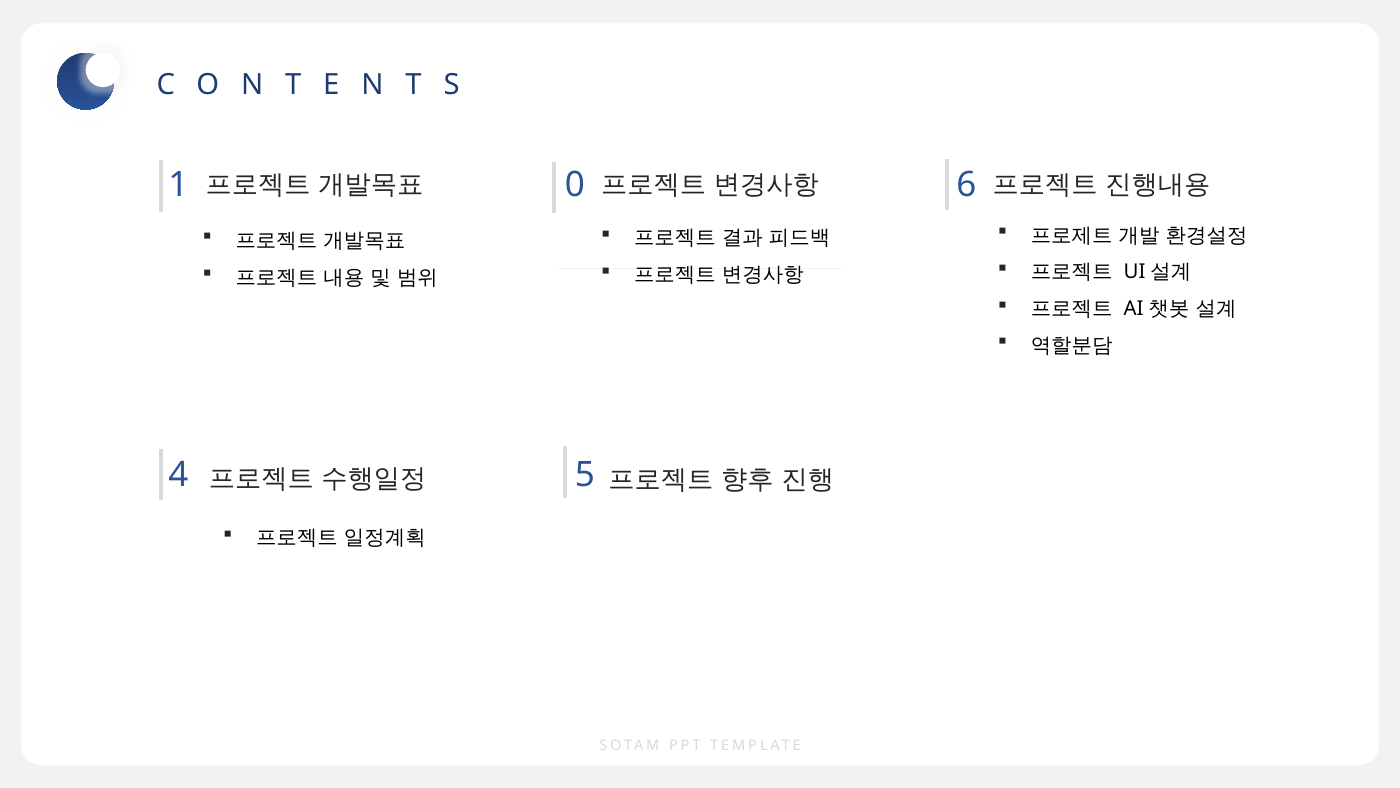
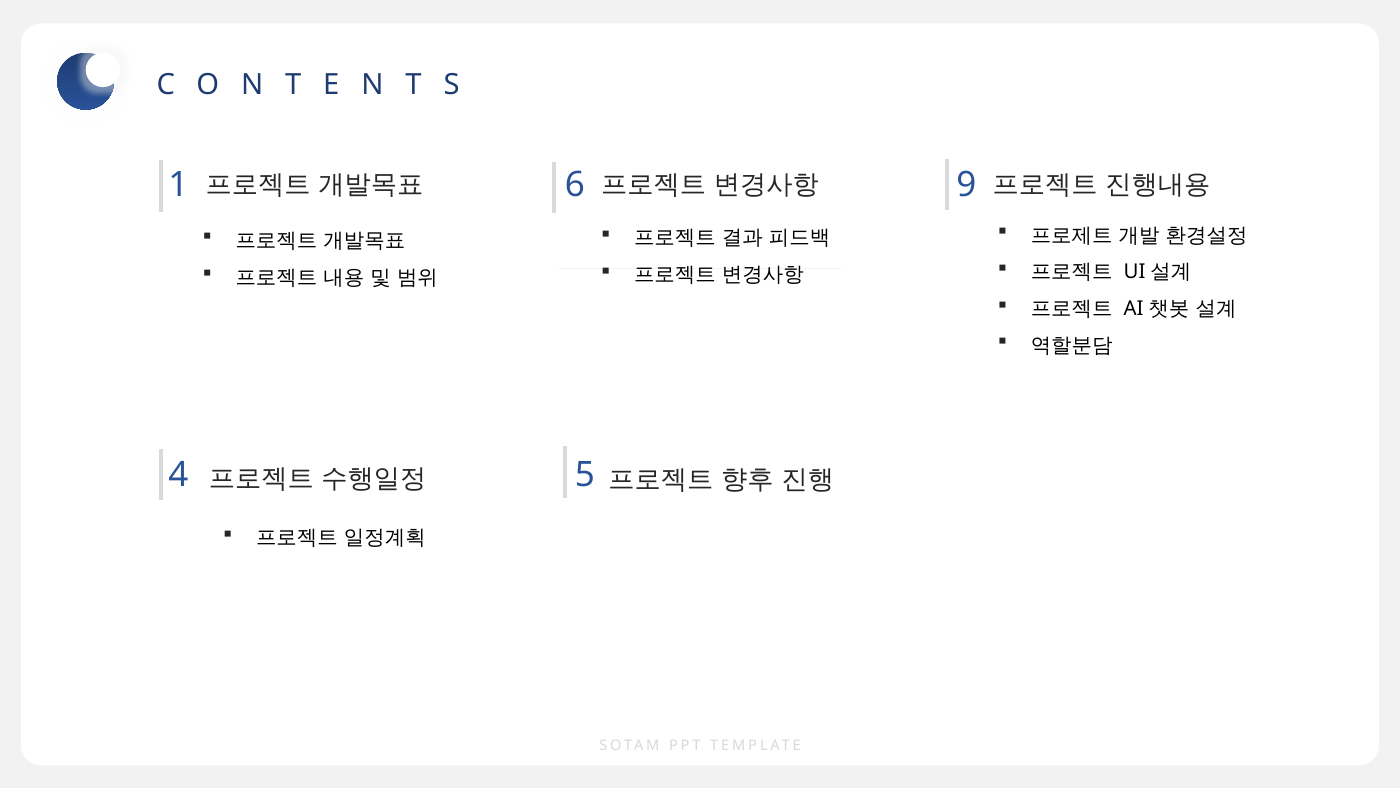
0: 0 -> 6
6: 6 -> 9
